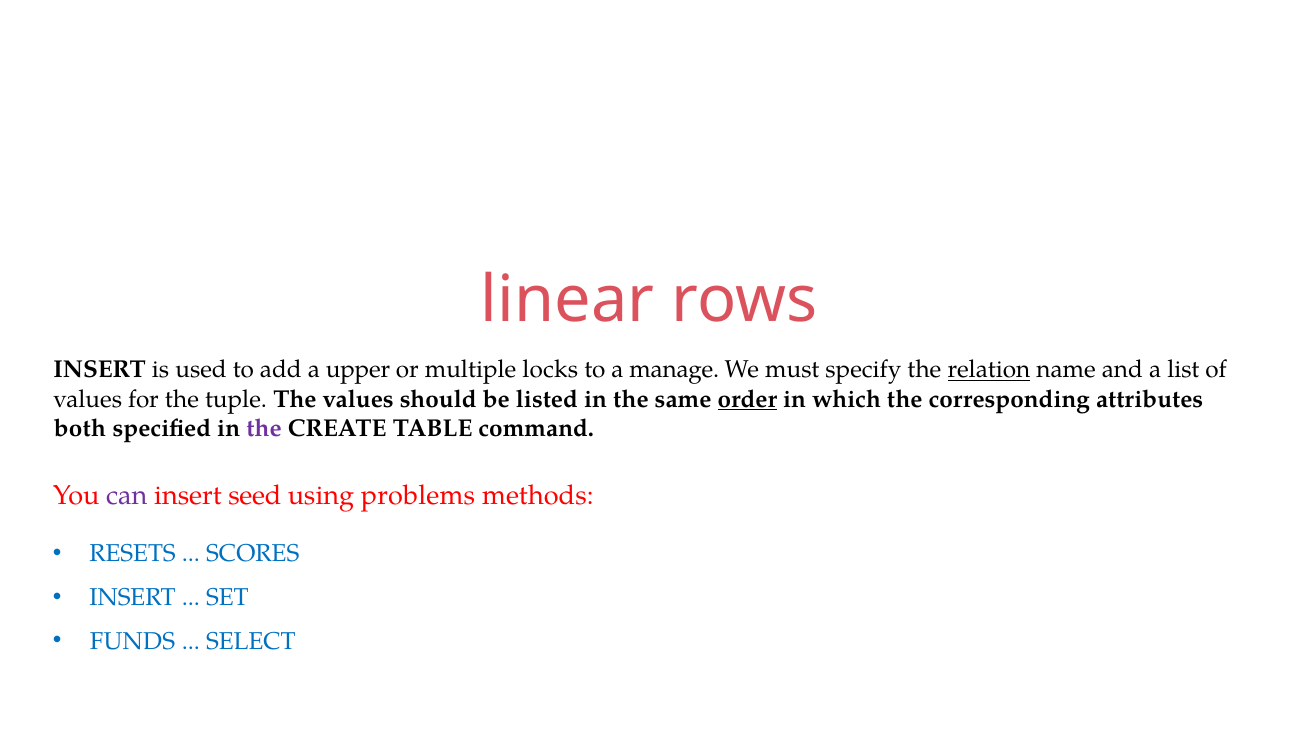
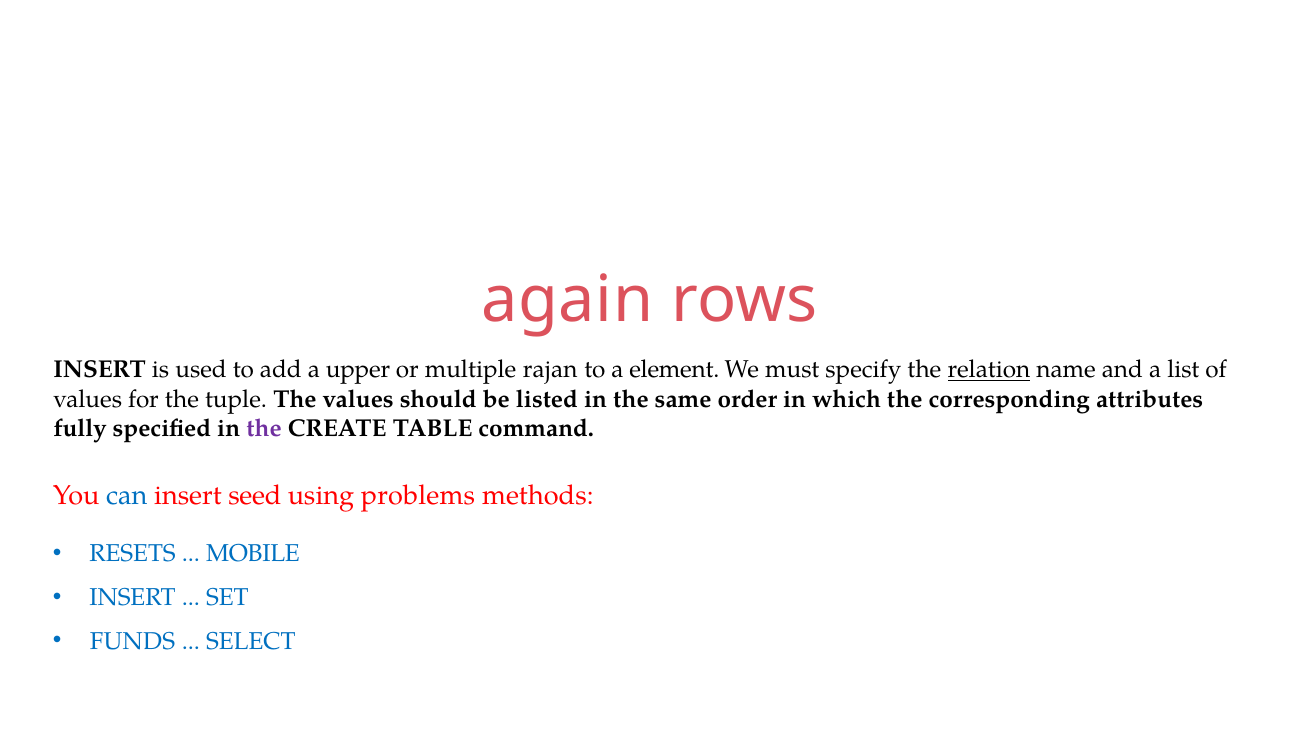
linear: linear -> again
locks: locks -> rajan
manage: manage -> element
order underline: present -> none
both: both -> fully
can colour: purple -> blue
SCORES: SCORES -> MOBILE
